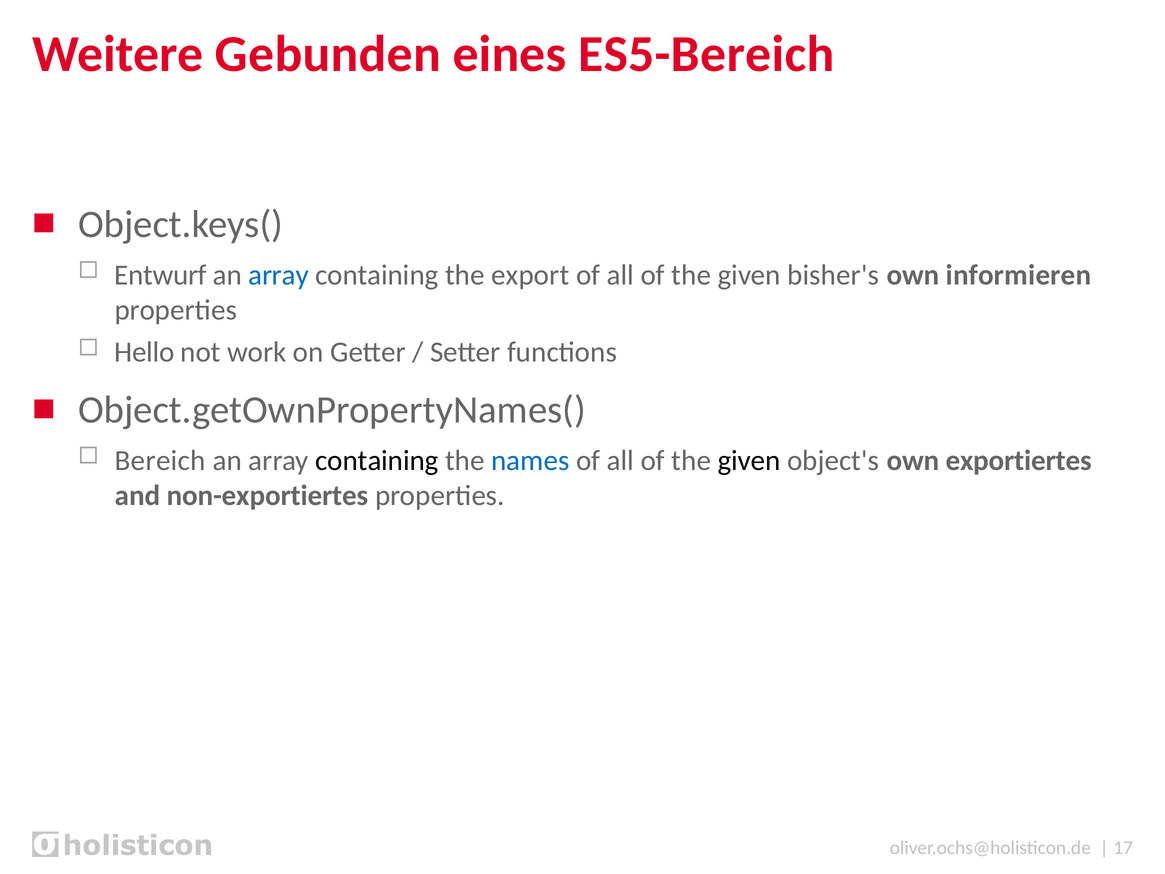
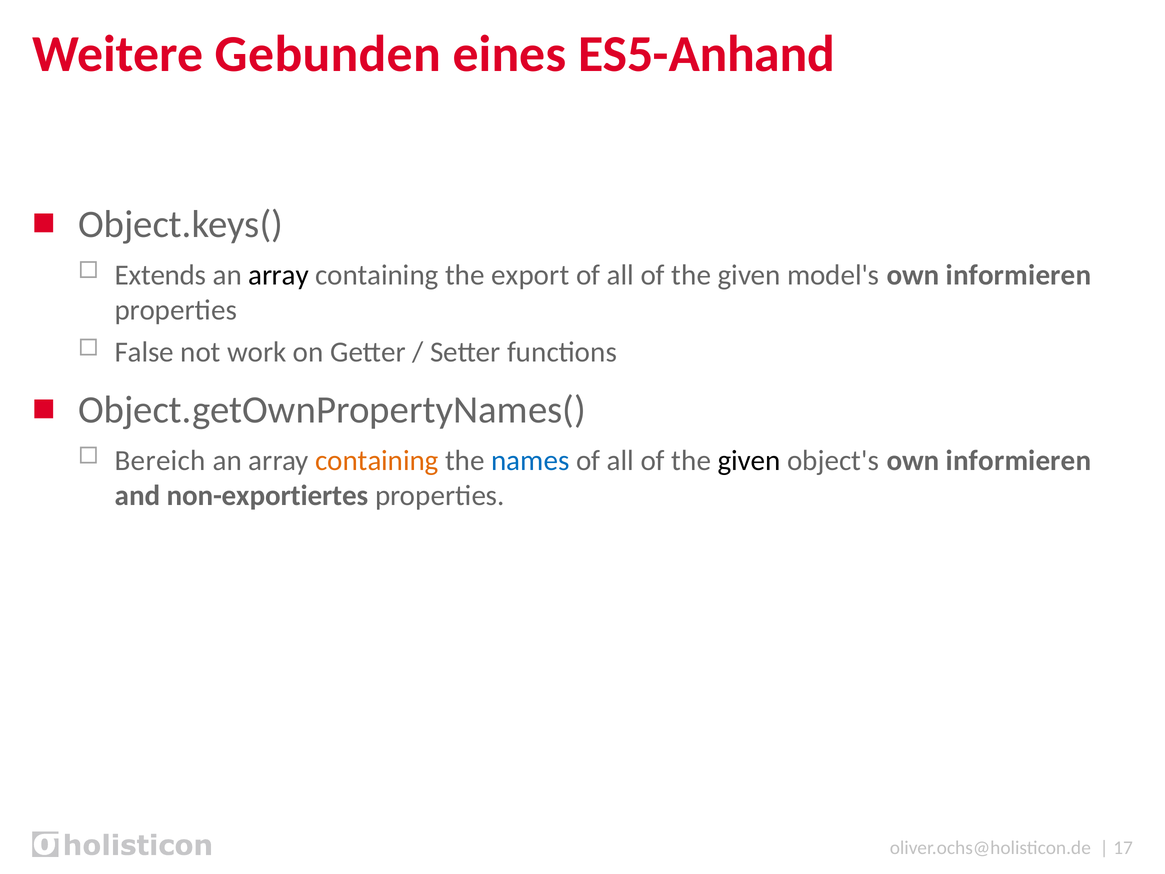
ES5-Bereich: ES5-Bereich -> ES5-Anhand
Entwurf: Entwurf -> Extends
array at (279, 275) colour: blue -> black
bisher's: bisher's -> model's
Hello: Hello -> False
containing at (377, 460) colour: black -> orange
object's own exportiertes: exportiertes -> informieren
